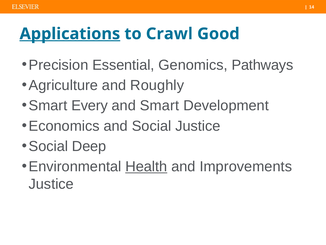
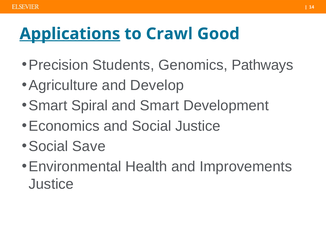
Essential: Essential -> Students
Roughly: Roughly -> Develop
Every: Every -> Spiral
Deep: Deep -> Save
Health underline: present -> none
